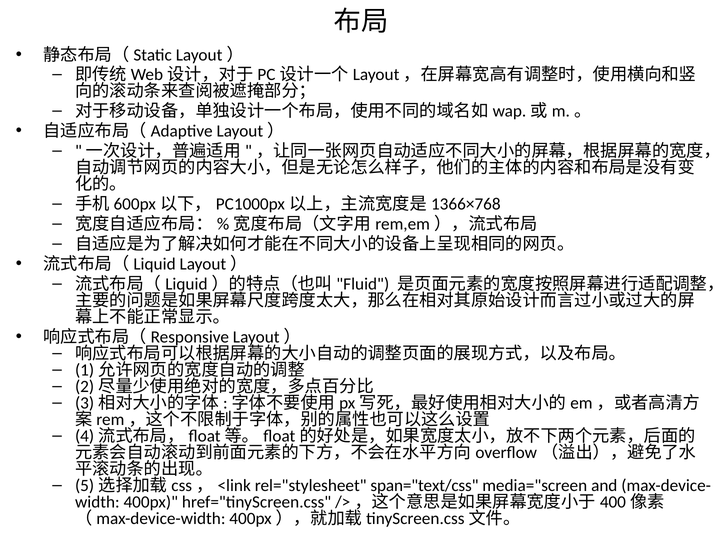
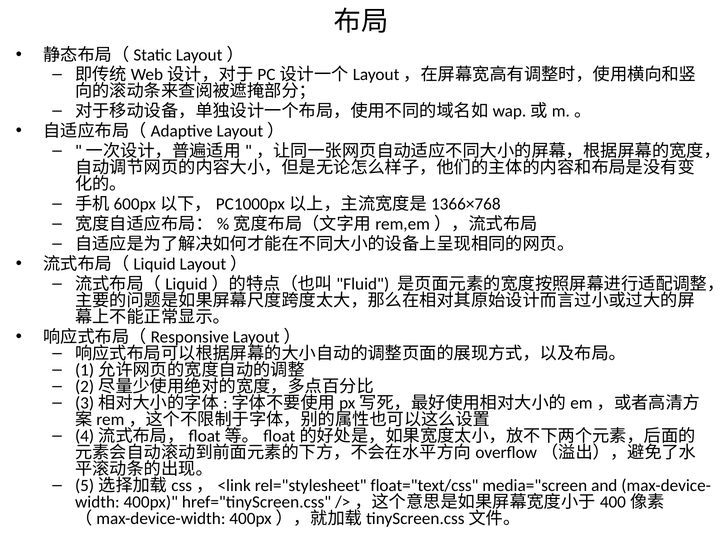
span="text/css: span="text/css -> float="text/css
